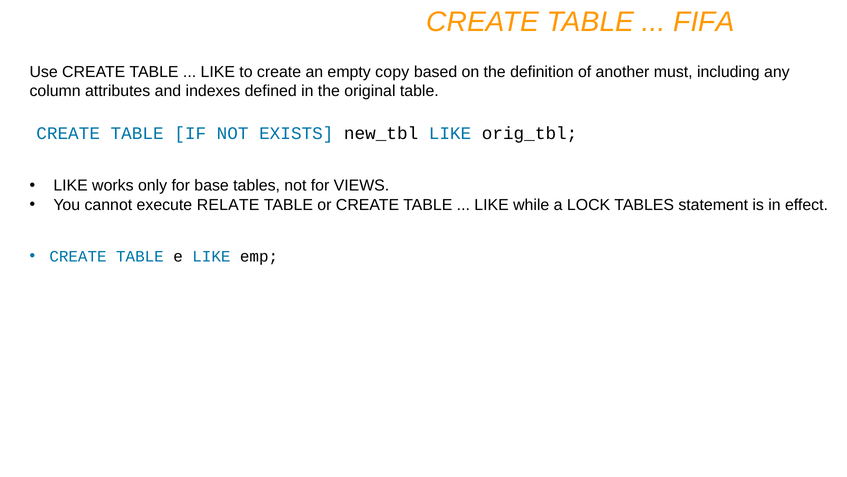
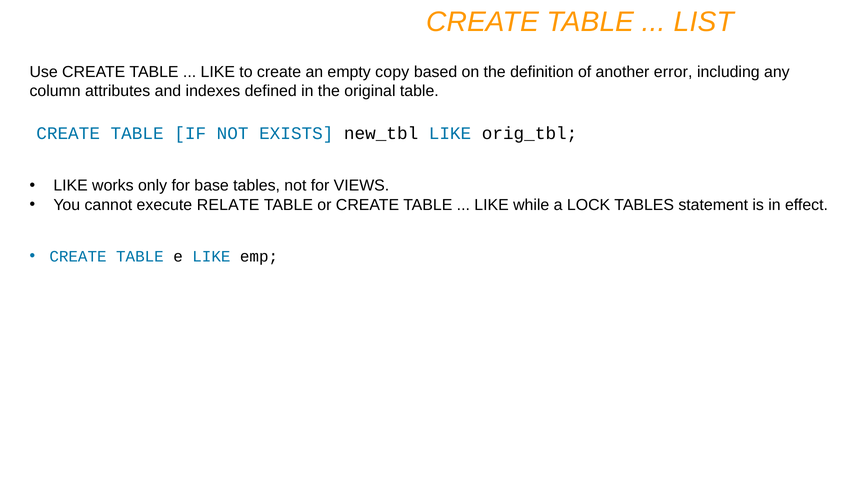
FIFA: FIFA -> LIST
must: must -> error
